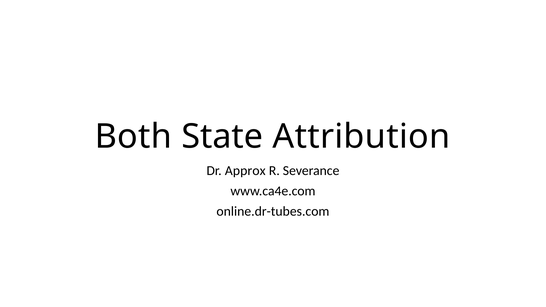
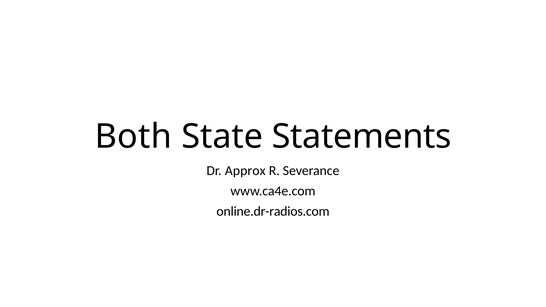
Attribution: Attribution -> Statements
online.dr-tubes.com: online.dr-tubes.com -> online.dr-radios.com
